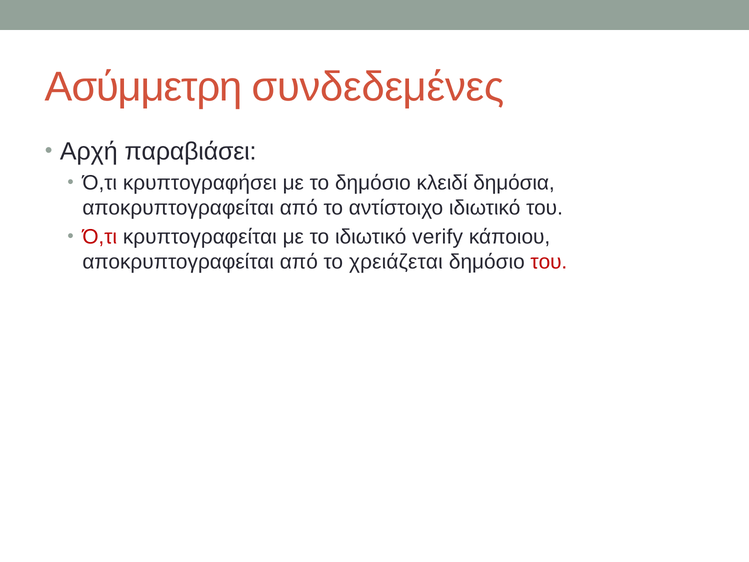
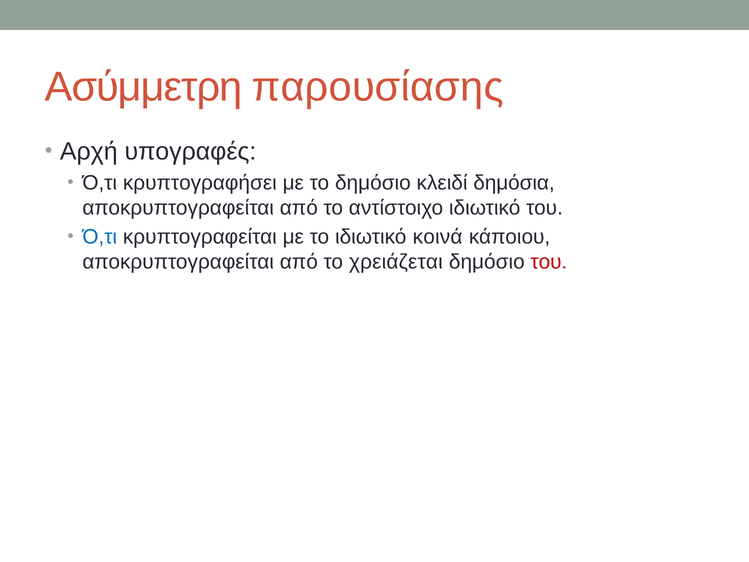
συνδεδεμένες: συνδεδεμένες -> παρουσίασης
παραβιάσει: παραβιάσει -> υπογραφές
Ό,τι at (100, 237) colour: red -> blue
verify: verify -> κοινά
